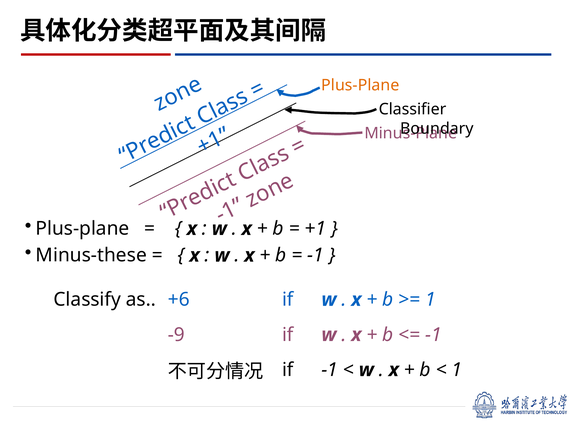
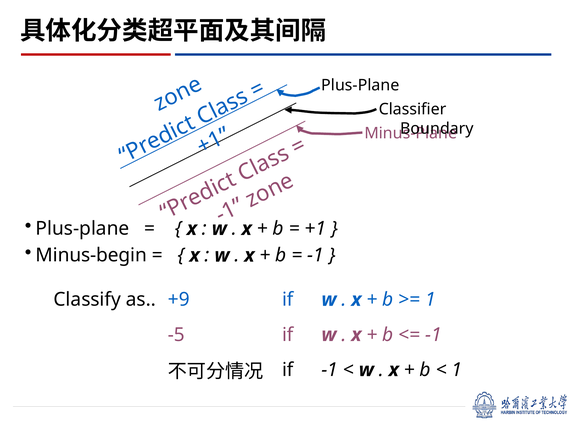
Plus-Plane at (360, 85) colour: orange -> black
Minus-these: Minus-these -> Minus-begin
+6: +6 -> +9
-9: -9 -> -5
